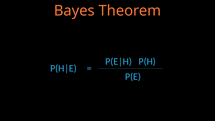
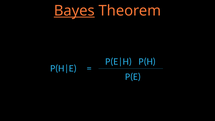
Bayes underline: none -> present
